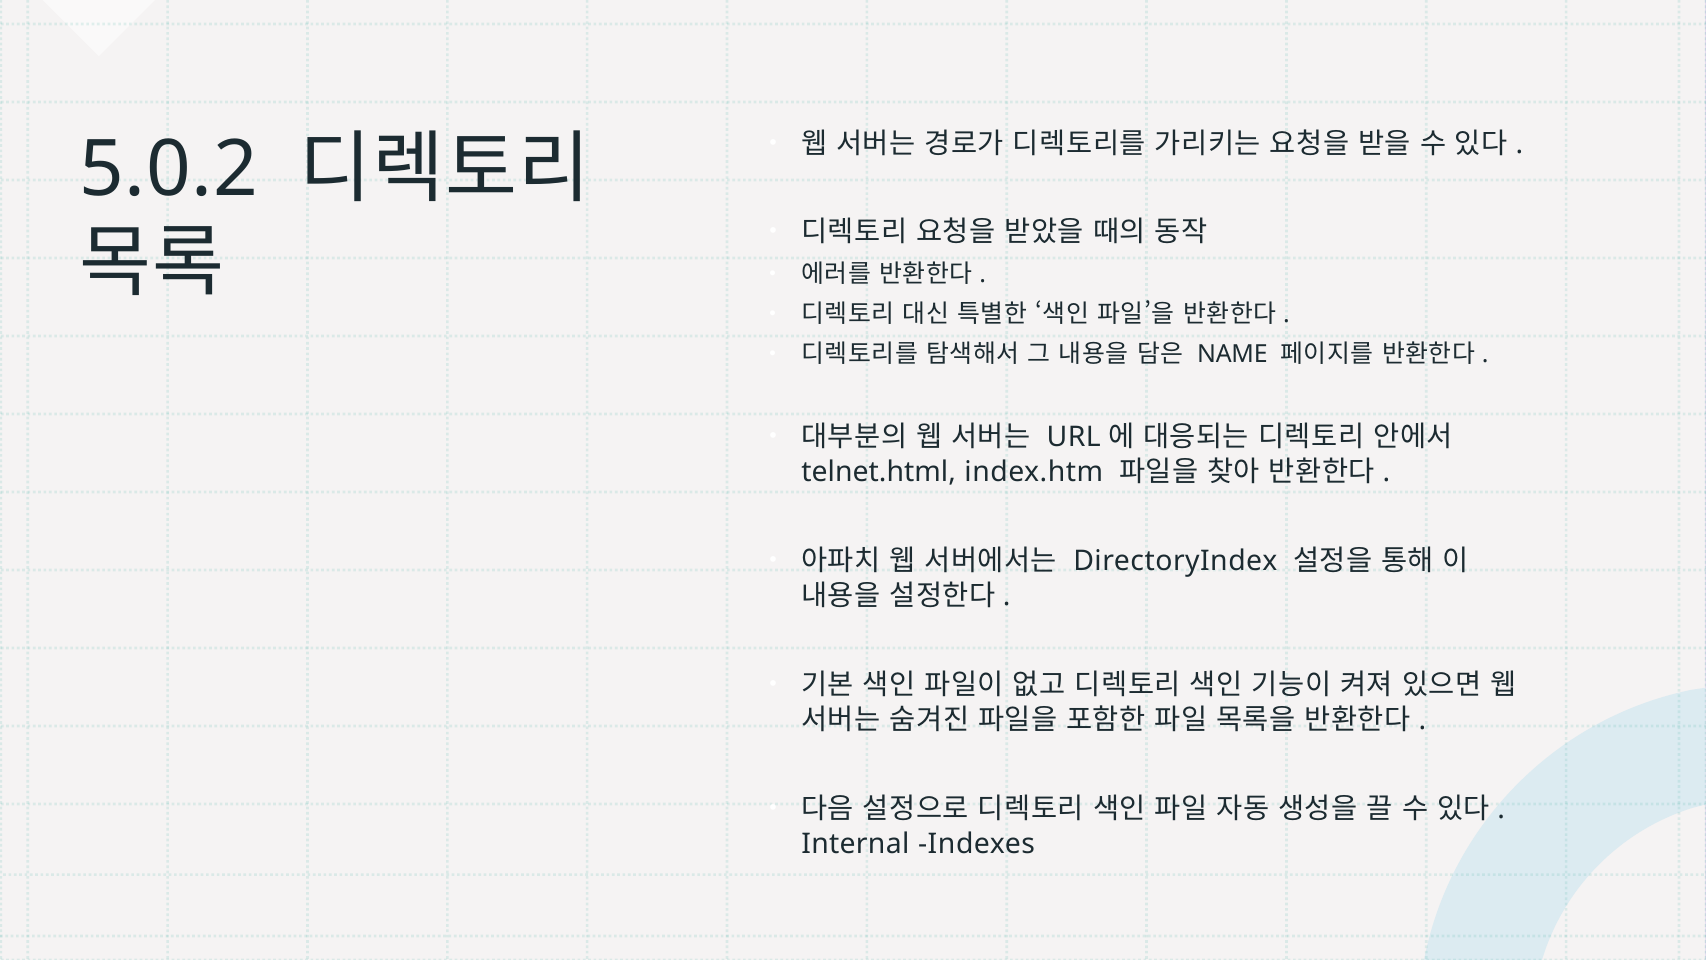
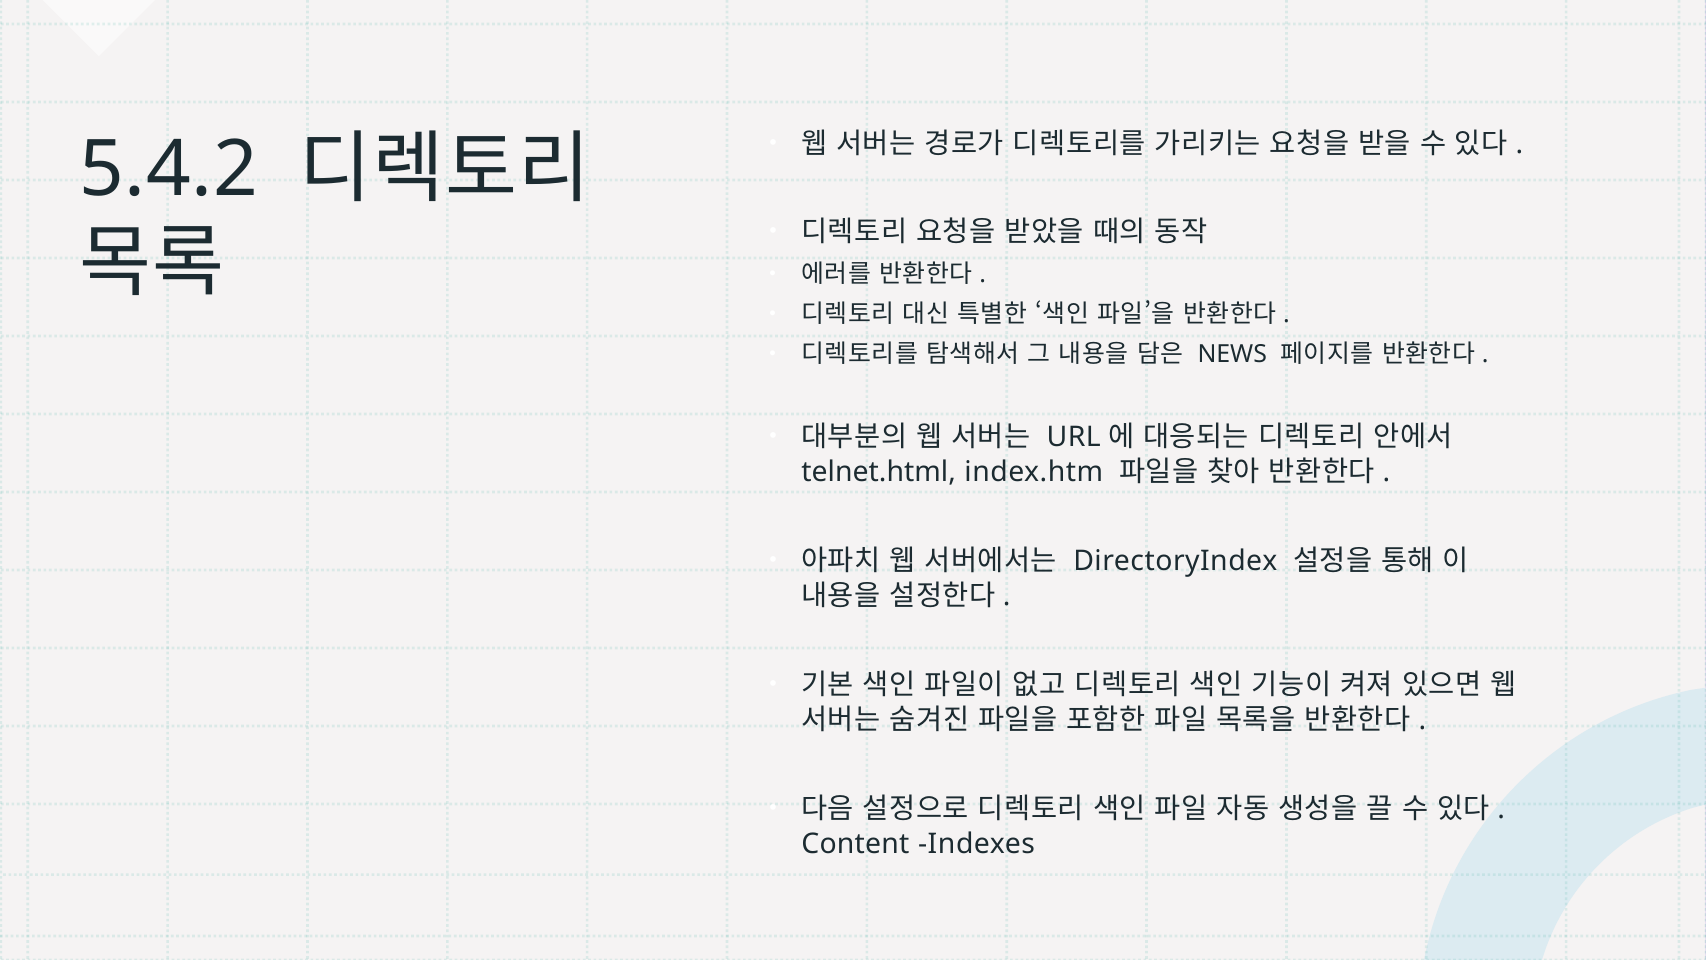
5.0.2: 5.0.2 -> 5.4.2
NAME: NAME -> NEWS
Internal: Internal -> Content
